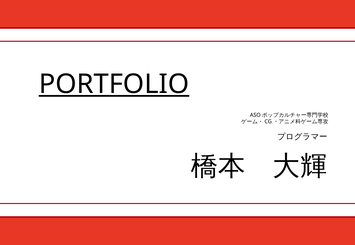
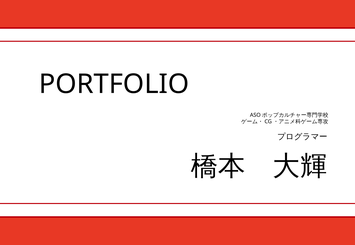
PORTFOLIO underline: present -> none
